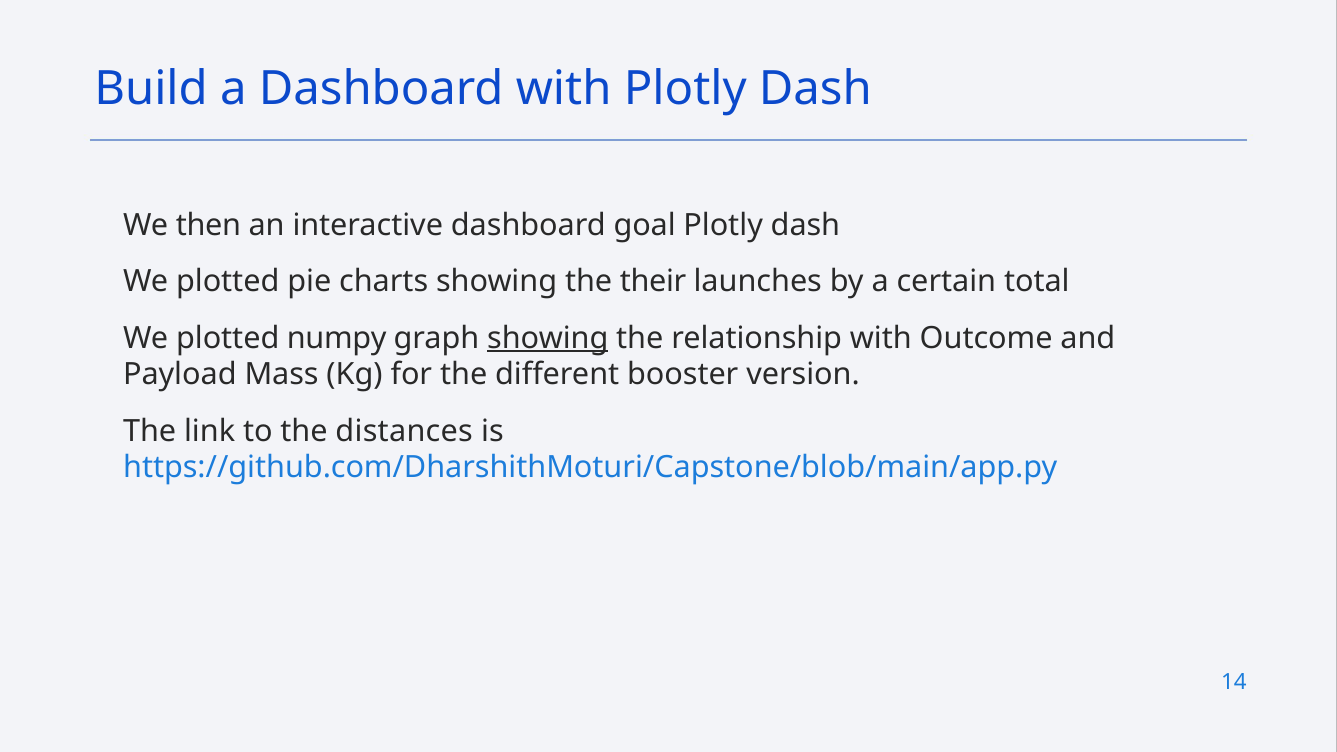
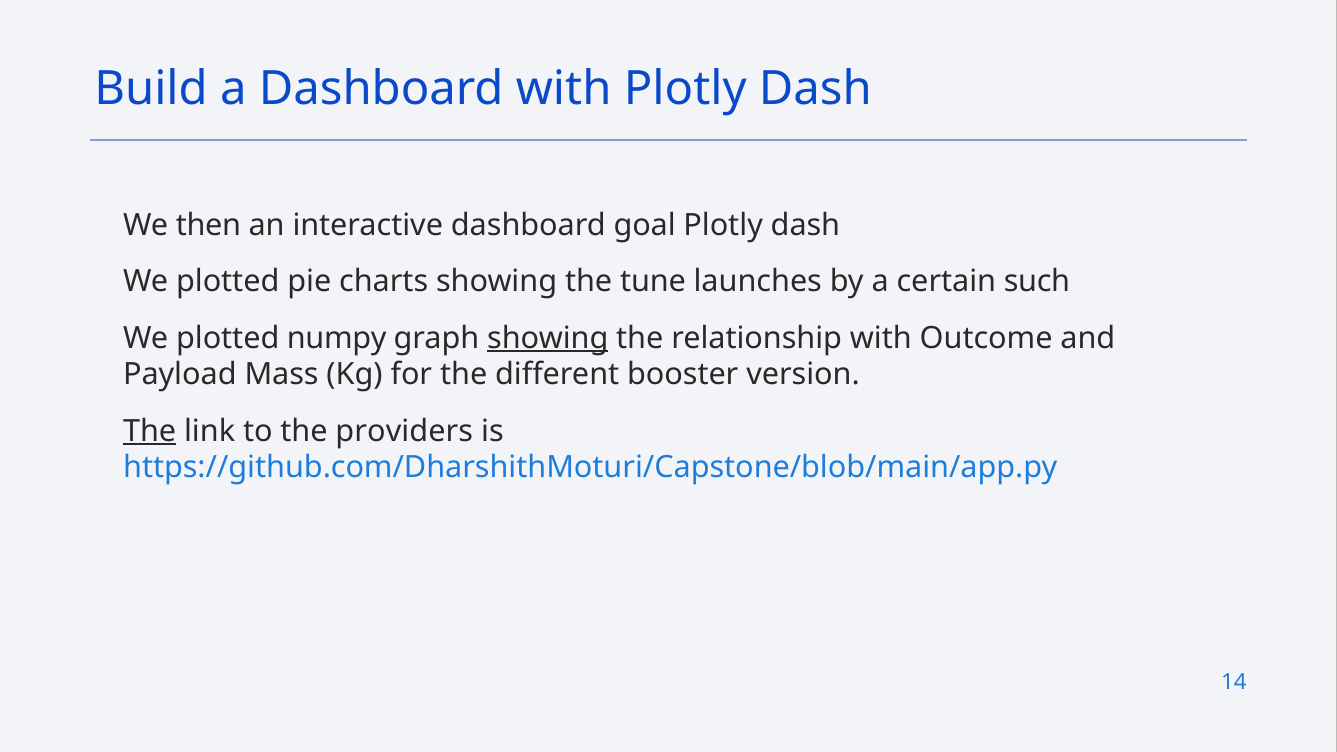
their: their -> tune
total: total -> such
The at (150, 431) underline: none -> present
distances: distances -> providers
